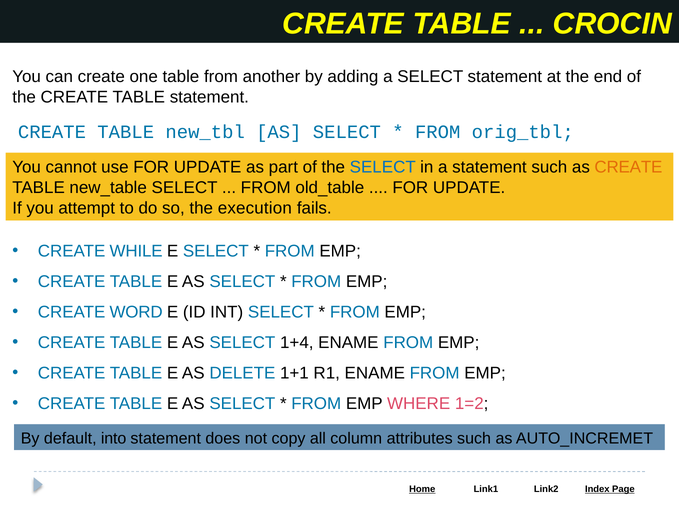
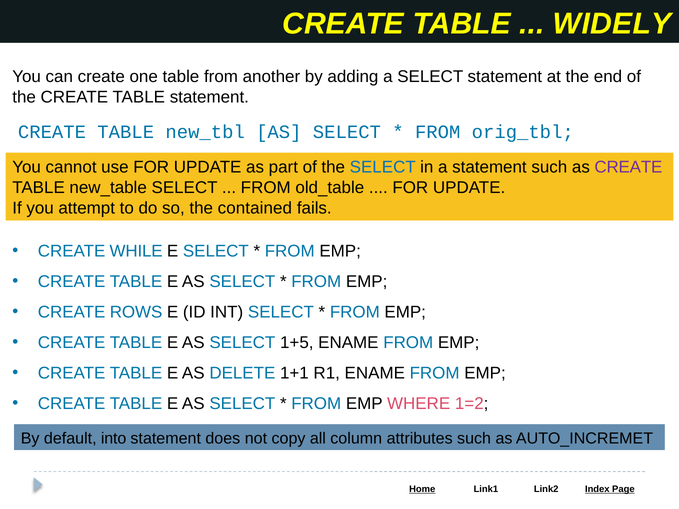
CROCIN: CROCIN -> WIDELY
CREATE at (628, 167) colour: orange -> purple
execution: execution -> contained
WORD: WORD -> ROWS
1+4: 1+4 -> 1+5
